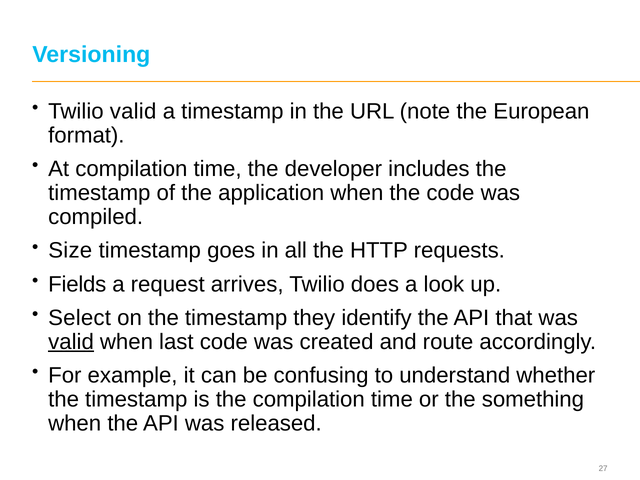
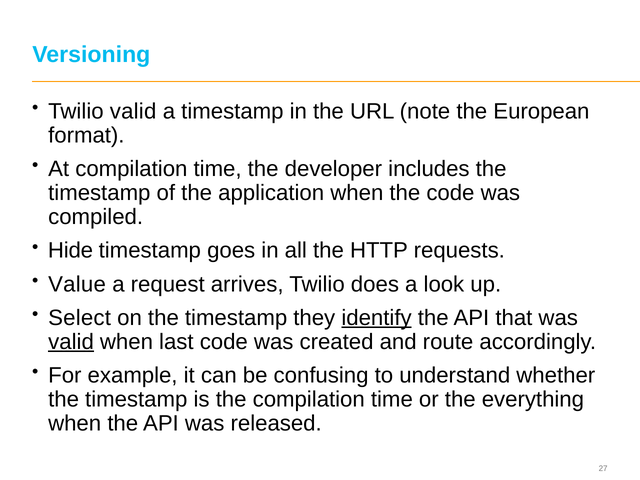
Size: Size -> Hide
Fields: Fields -> Value
identify underline: none -> present
something: something -> everything
